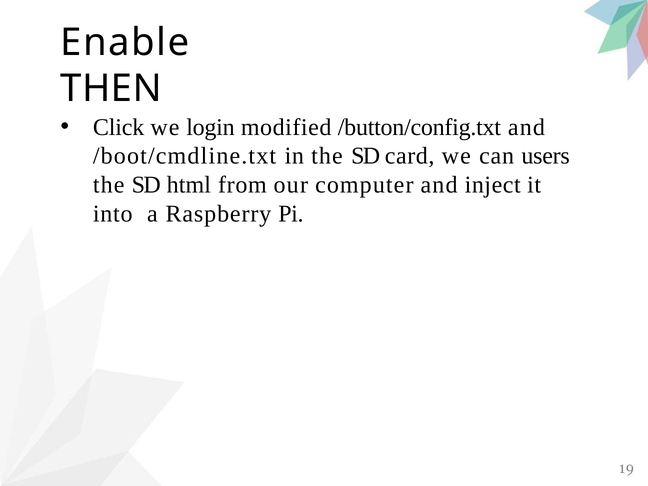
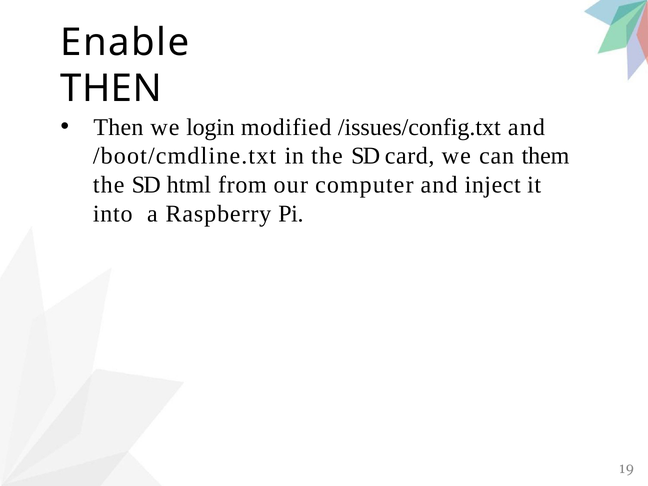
Click at (119, 127): Click -> Then
/button/config.txt: /button/config.txt -> /issues/config.txt
users: users -> them
